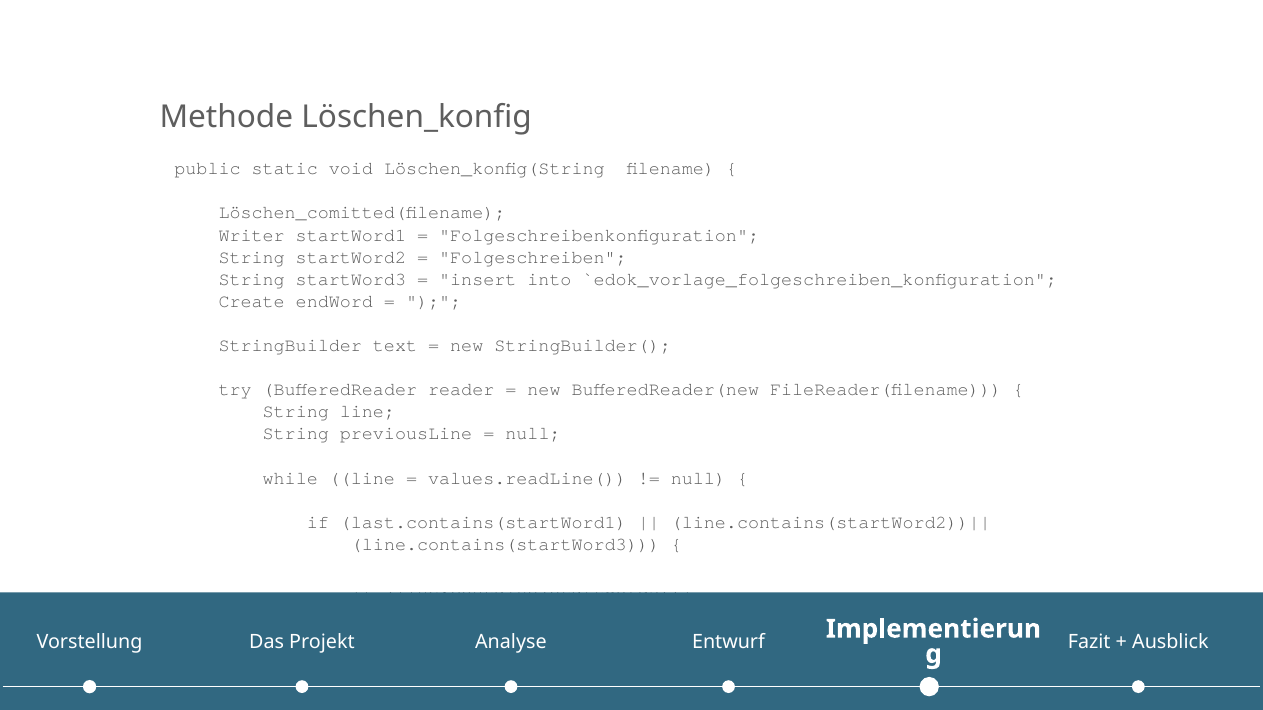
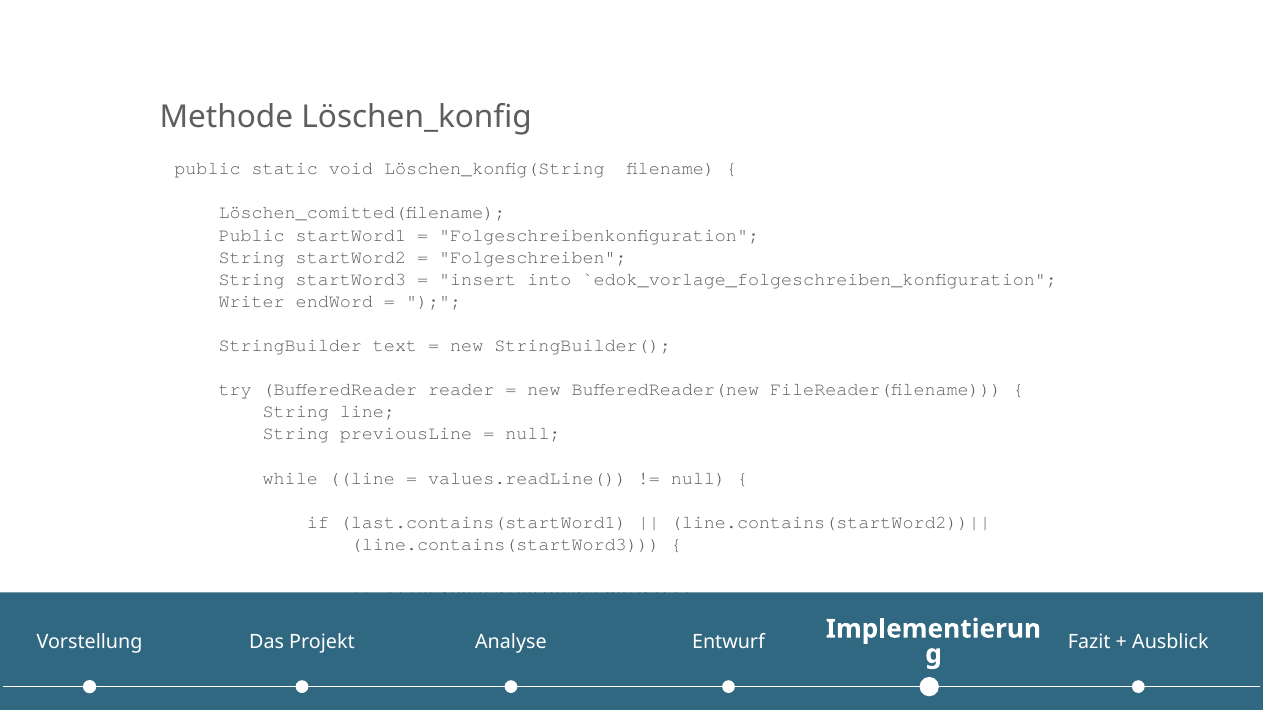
Writer at (252, 235): Writer -> Public
Create at (252, 301): Create -> Writer
